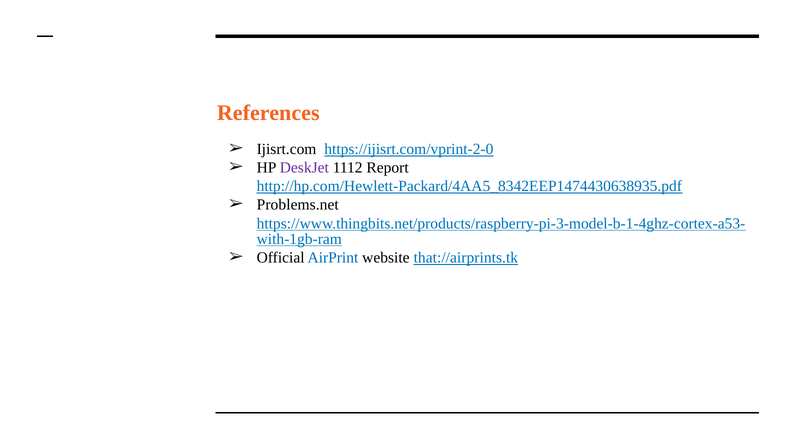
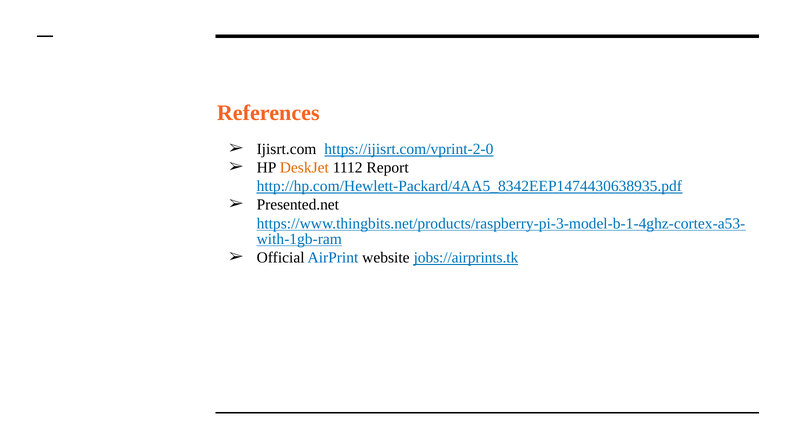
DeskJet colour: purple -> orange
Problems.net: Problems.net -> Presented.net
that://airprints.tk: that://airprints.tk -> jobs://airprints.tk
